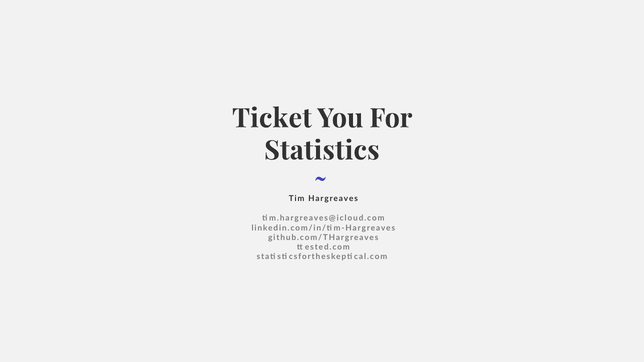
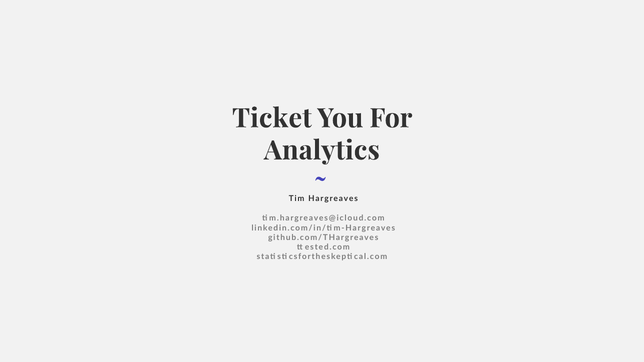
Statistics: Statistics -> Analytics
